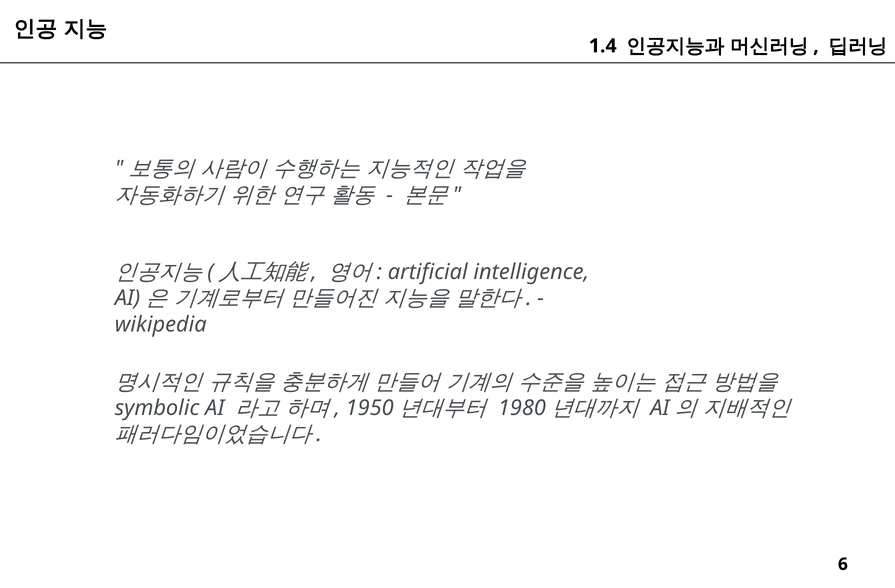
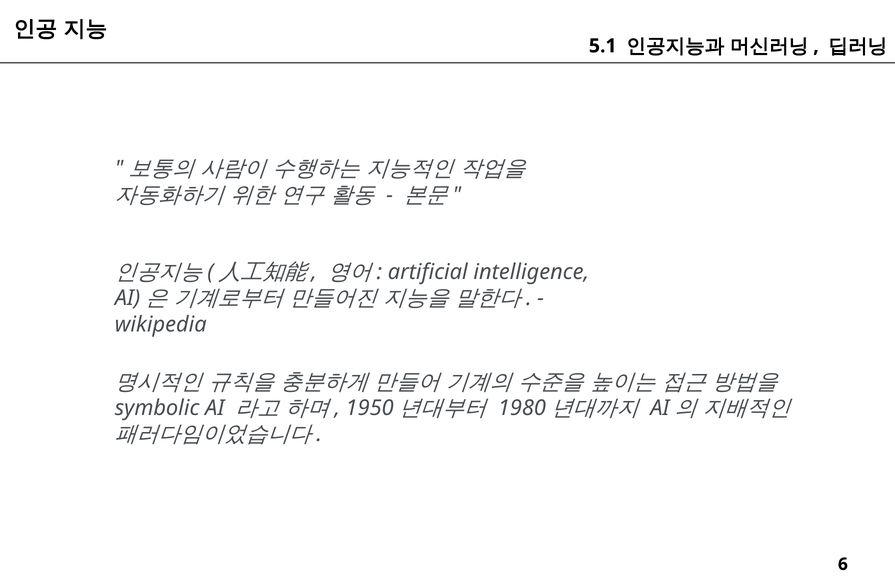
1.4: 1.4 -> 5.1
